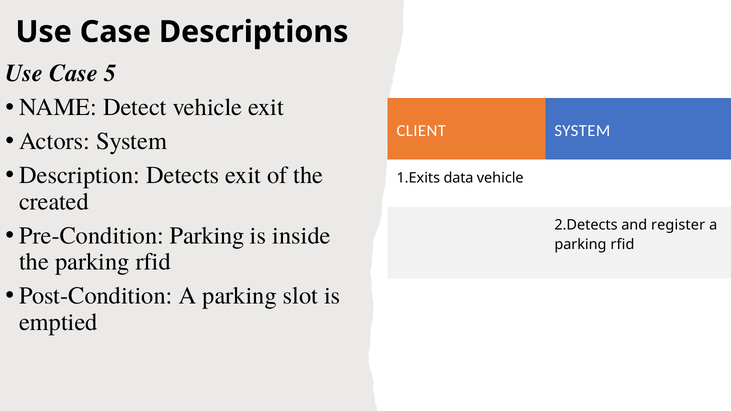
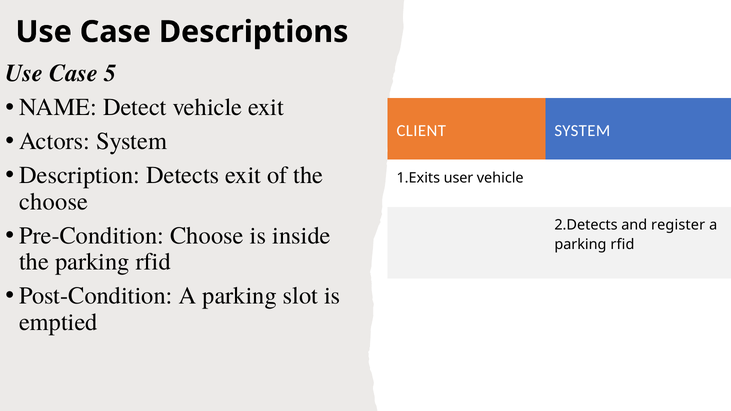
data: data -> user
created at (54, 202): created -> choose
Pre-Condition Parking: Parking -> Choose
